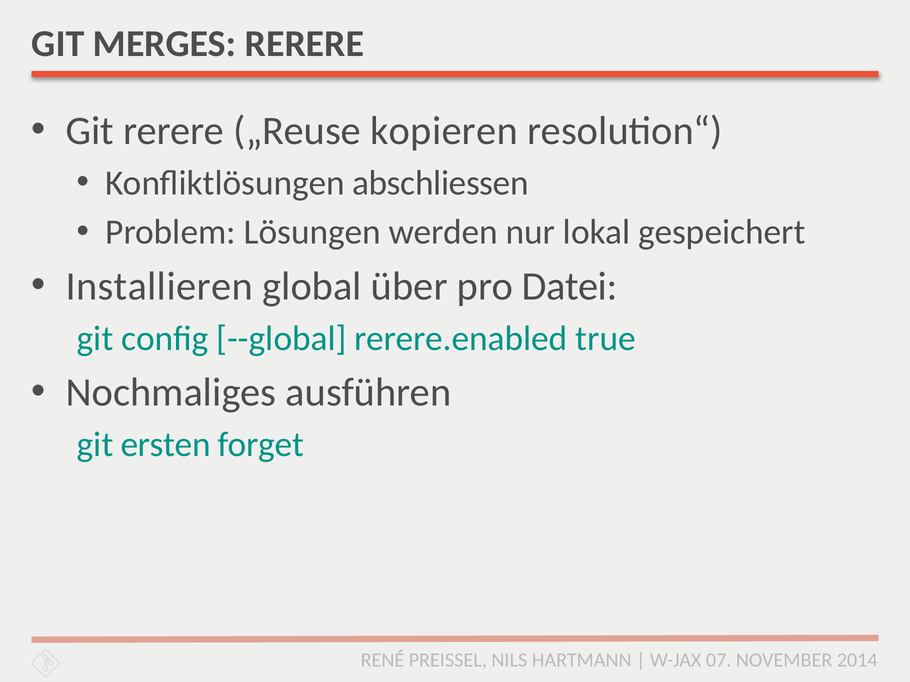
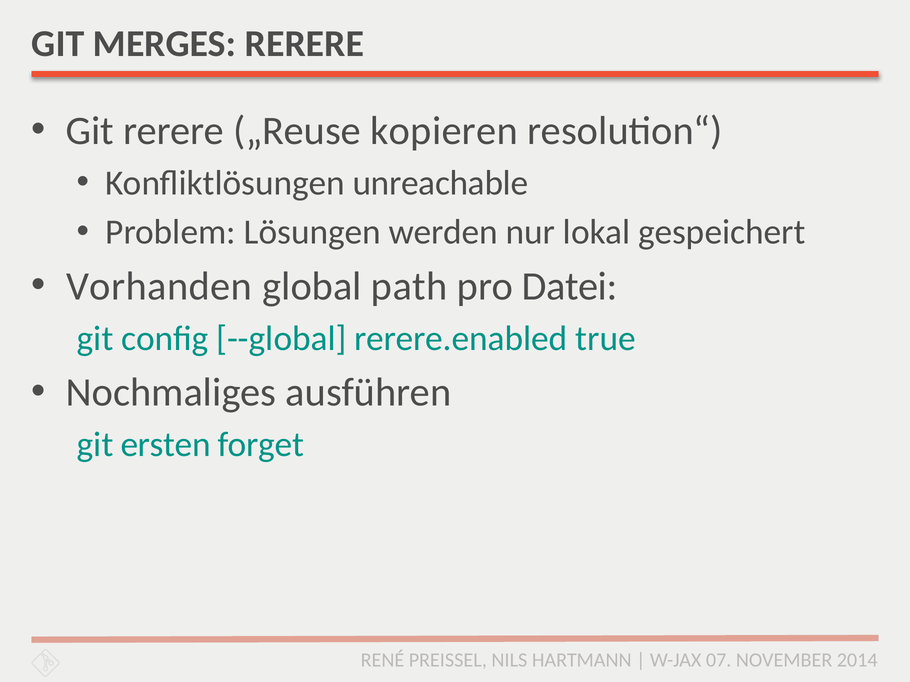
abschliessen: abschliessen -> unreachable
Installieren: Installieren -> Vorhanden
über: über -> path
